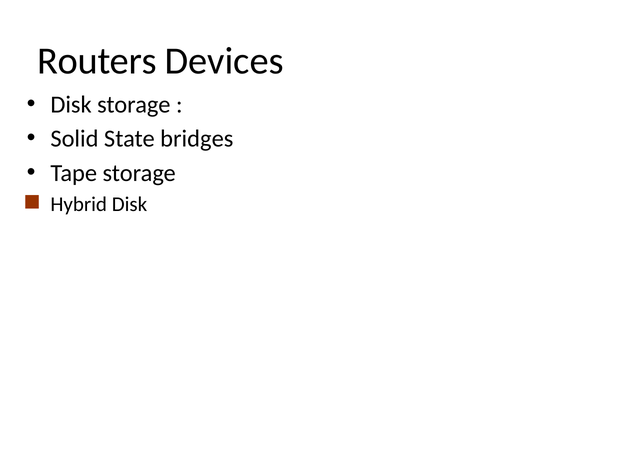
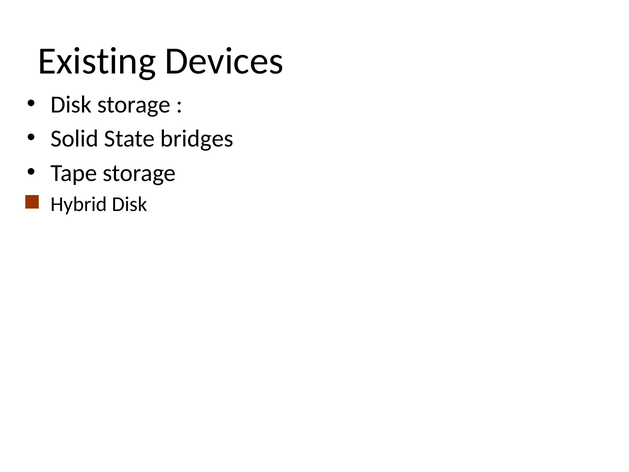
Routers: Routers -> Existing
